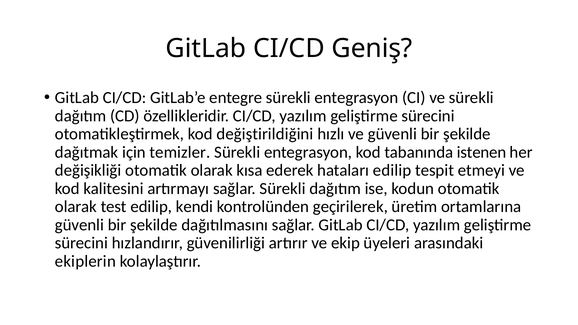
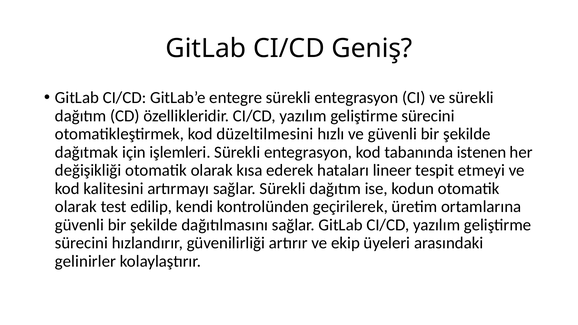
değiştirildiğini: değiştirildiğini -> düzeltilmesini
temizler: temizler -> işlemleri
hataları edilip: edilip -> lineer
ekiplerin: ekiplerin -> gelinirler
